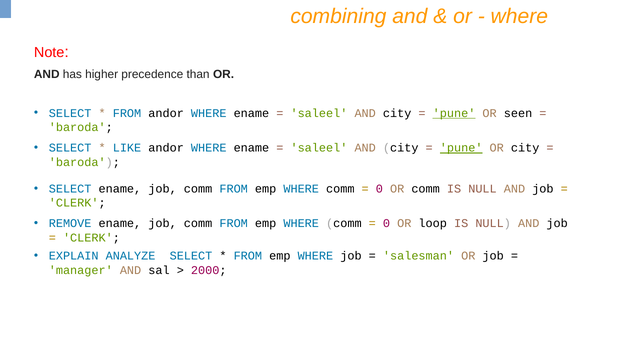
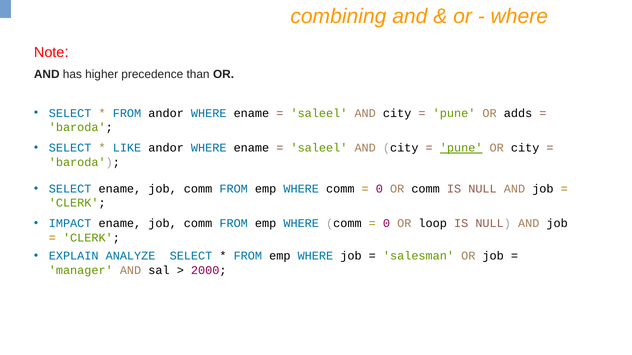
pune at (454, 113) underline: present -> none
seen: seen -> adds
REMOVE: REMOVE -> IMPACT
